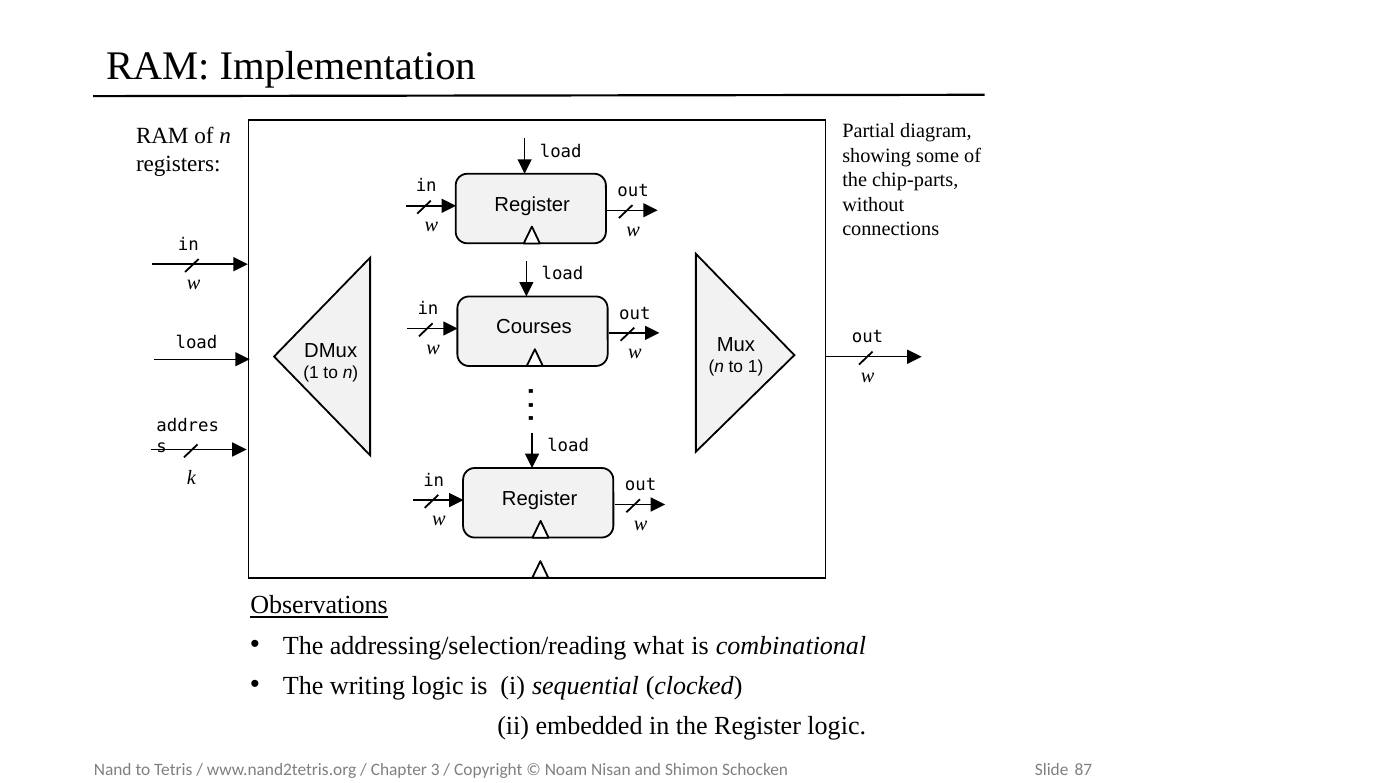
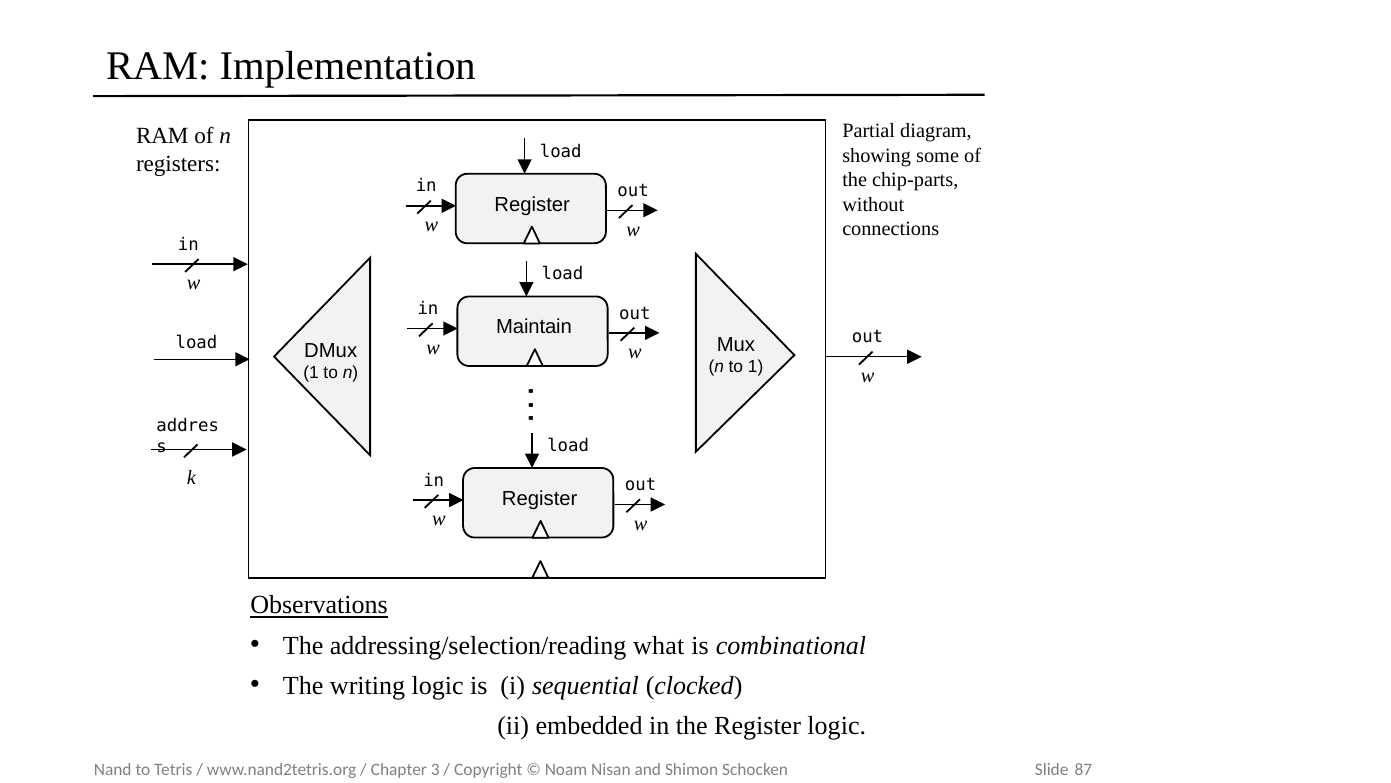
Courses: Courses -> Maintain
